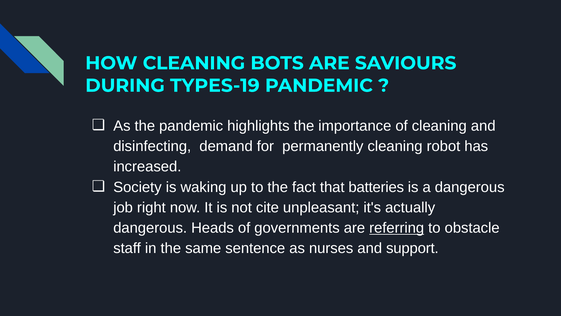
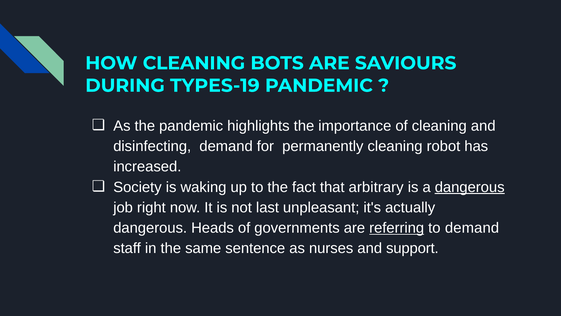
batteries: batteries -> arbitrary
dangerous at (470, 187) underline: none -> present
cite: cite -> last
to obstacle: obstacle -> demand
